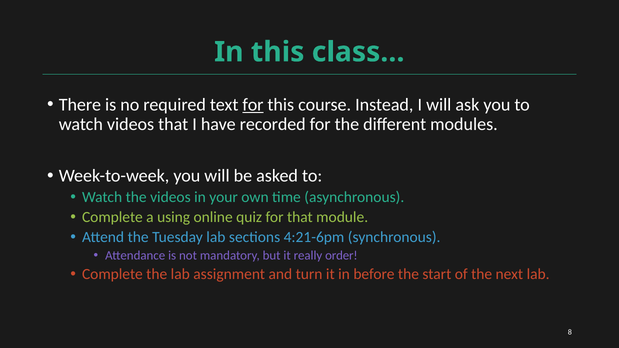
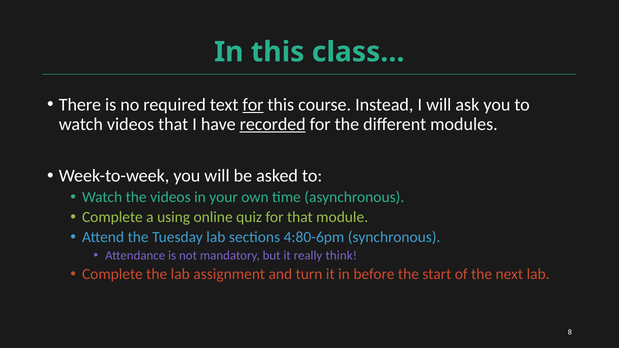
recorded underline: none -> present
4:21-6pm: 4:21-6pm -> 4:80-6pm
order: order -> think
